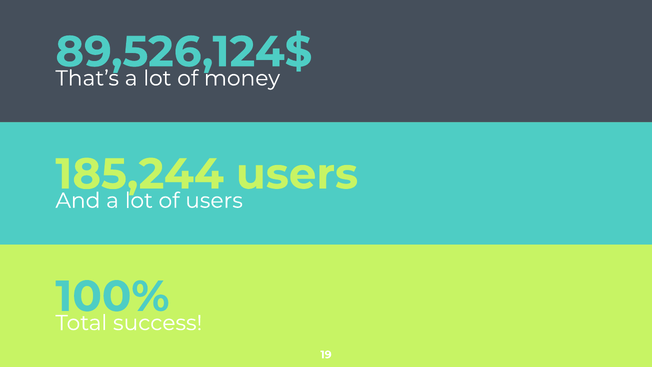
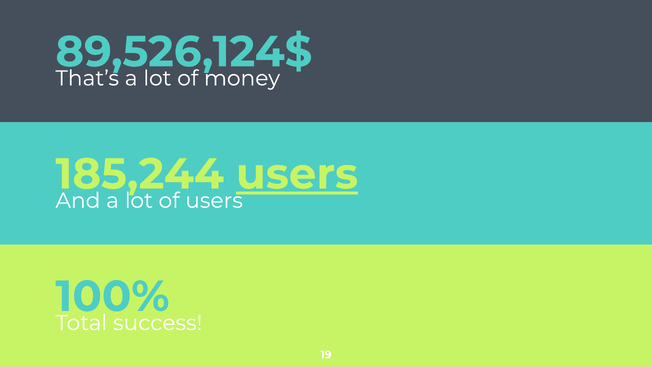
users at (297, 174) underline: none -> present
